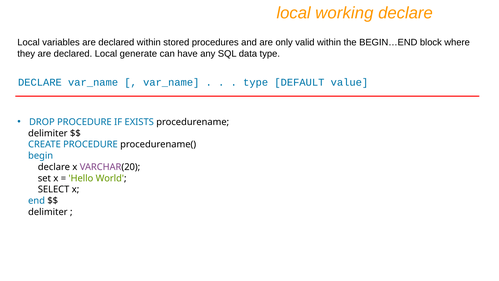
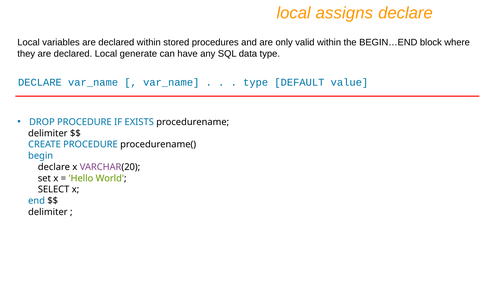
working: working -> assigns
